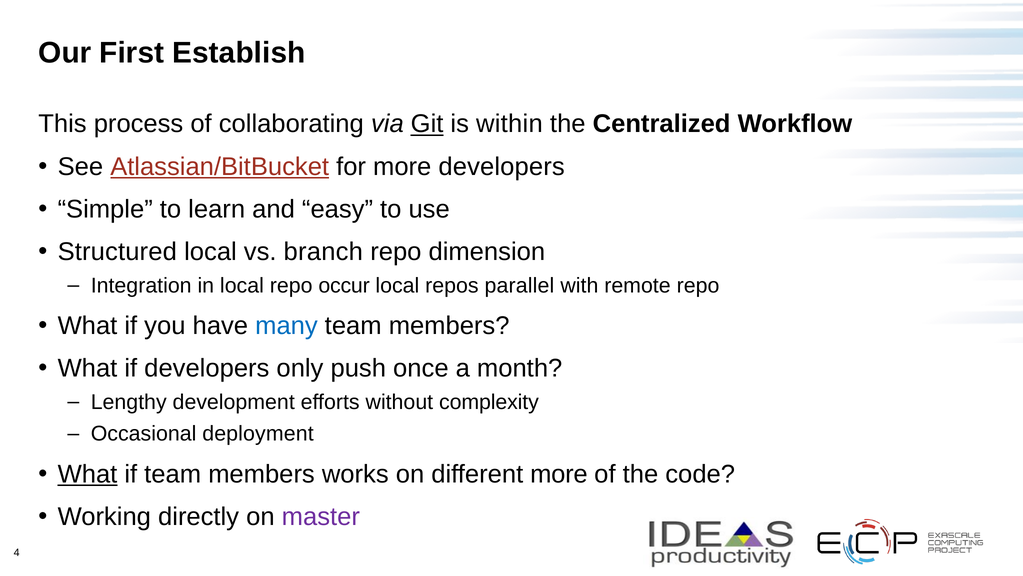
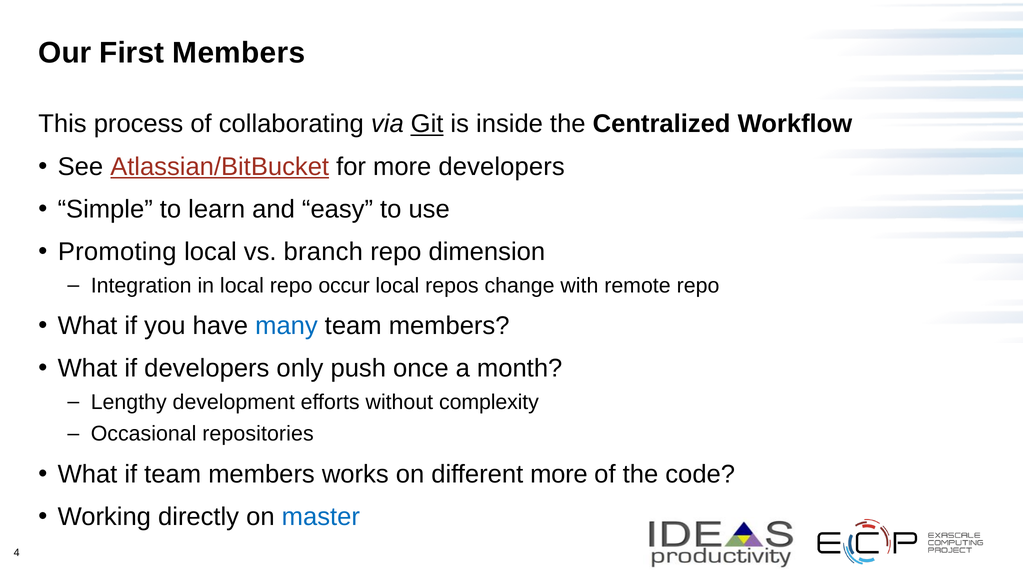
First Establish: Establish -> Members
within: within -> inside
Structured: Structured -> Promoting
parallel: parallel -> change
deployment: deployment -> repositories
What at (88, 474) underline: present -> none
master colour: purple -> blue
